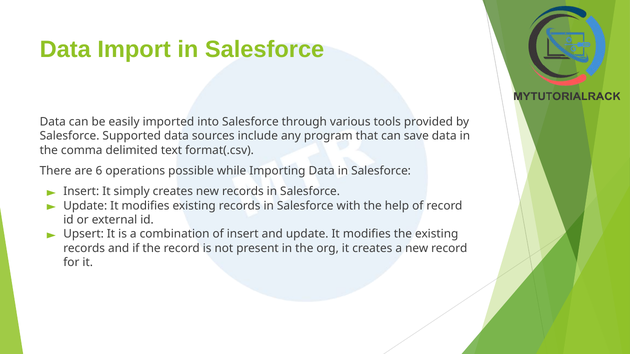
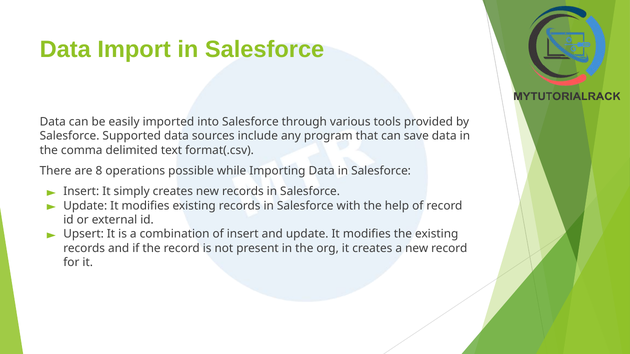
6: 6 -> 8
